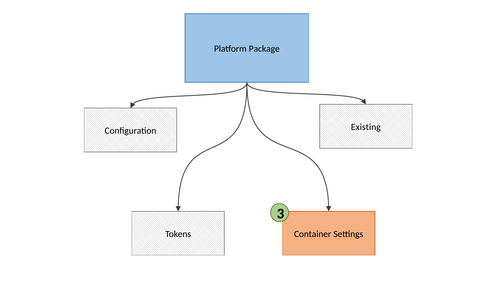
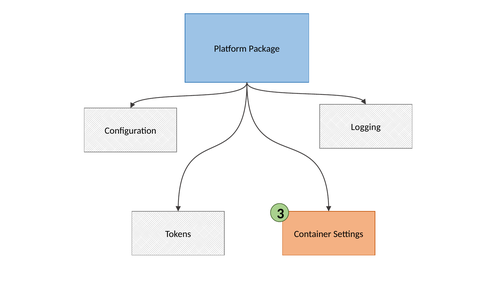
Existing: Existing -> Logging
